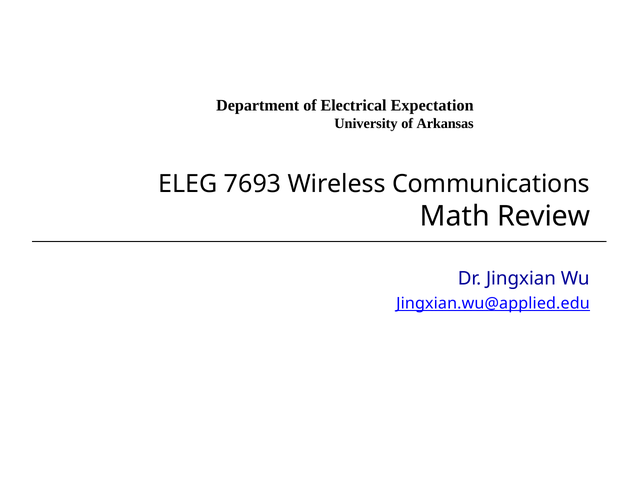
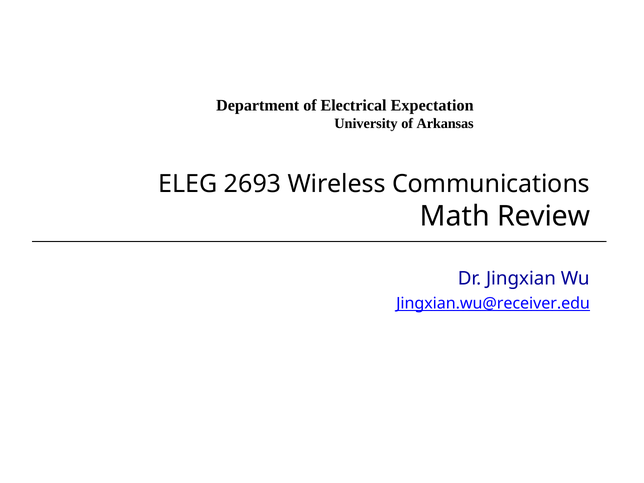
7693: 7693 -> 2693
Jingxian.wu@applied.edu: Jingxian.wu@applied.edu -> Jingxian.wu@receiver.edu
